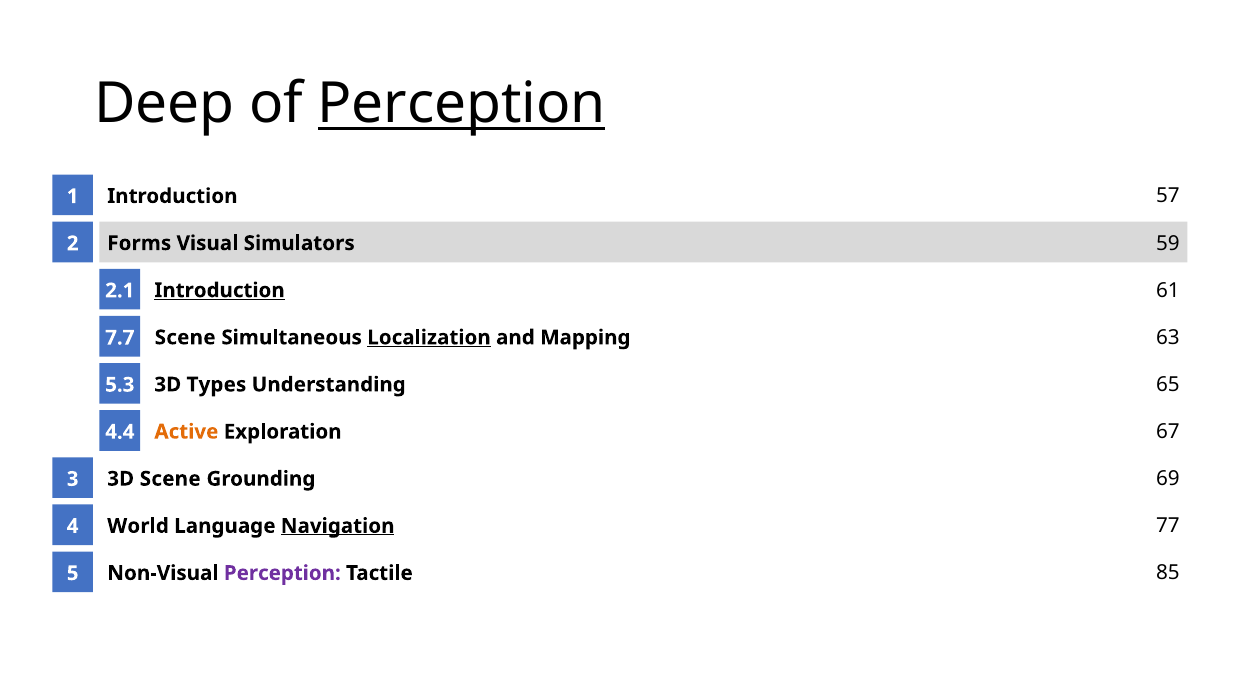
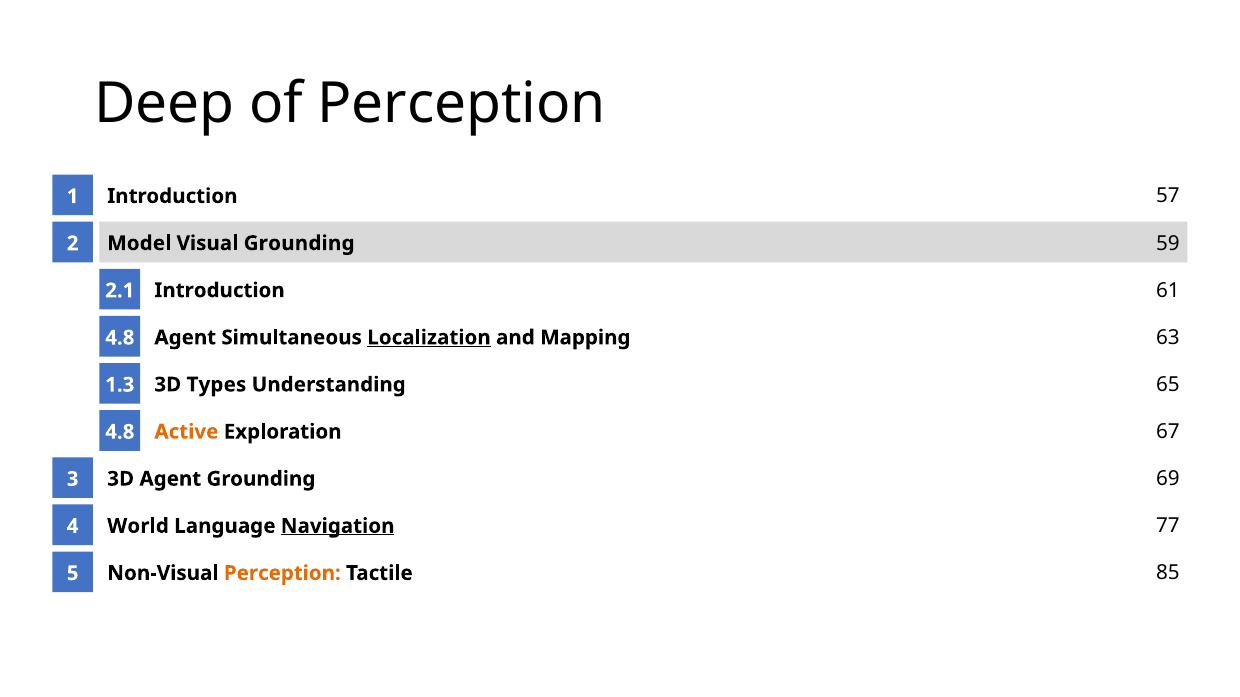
Perception at (462, 104) underline: present -> none
Forms: Forms -> Model
Visual Simulators: Simulators -> Grounding
Introduction at (220, 291) underline: present -> none
Scene at (185, 338): Scene -> Agent
7.7 at (120, 338): 7.7 -> 4.8
5.3: 5.3 -> 1.3
4.4 at (120, 432): 4.4 -> 4.8
3D Scene: Scene -> Agent
Perception at (282, 574) colour: purple -> orange
